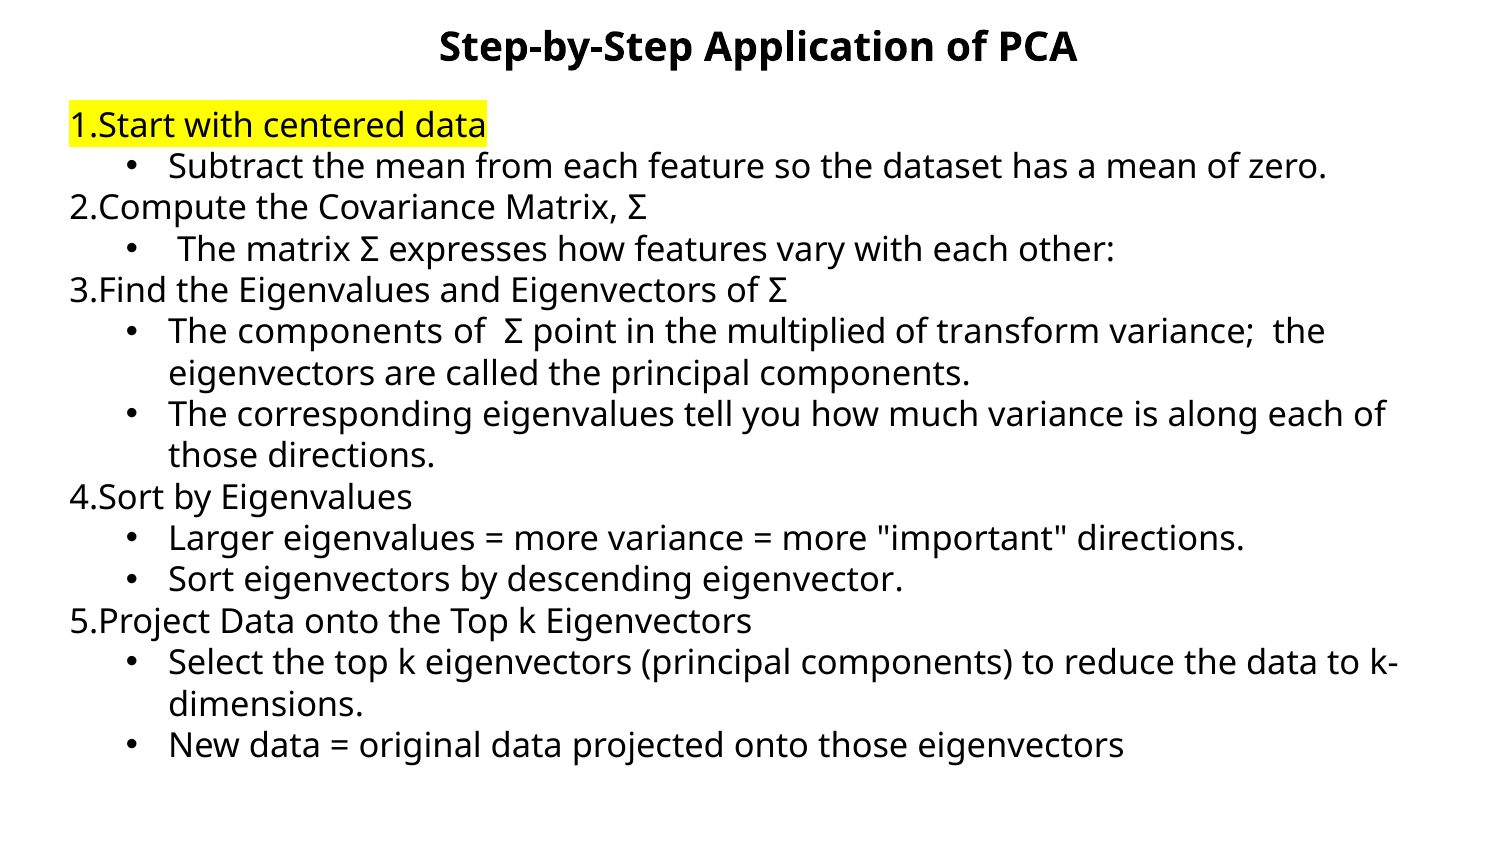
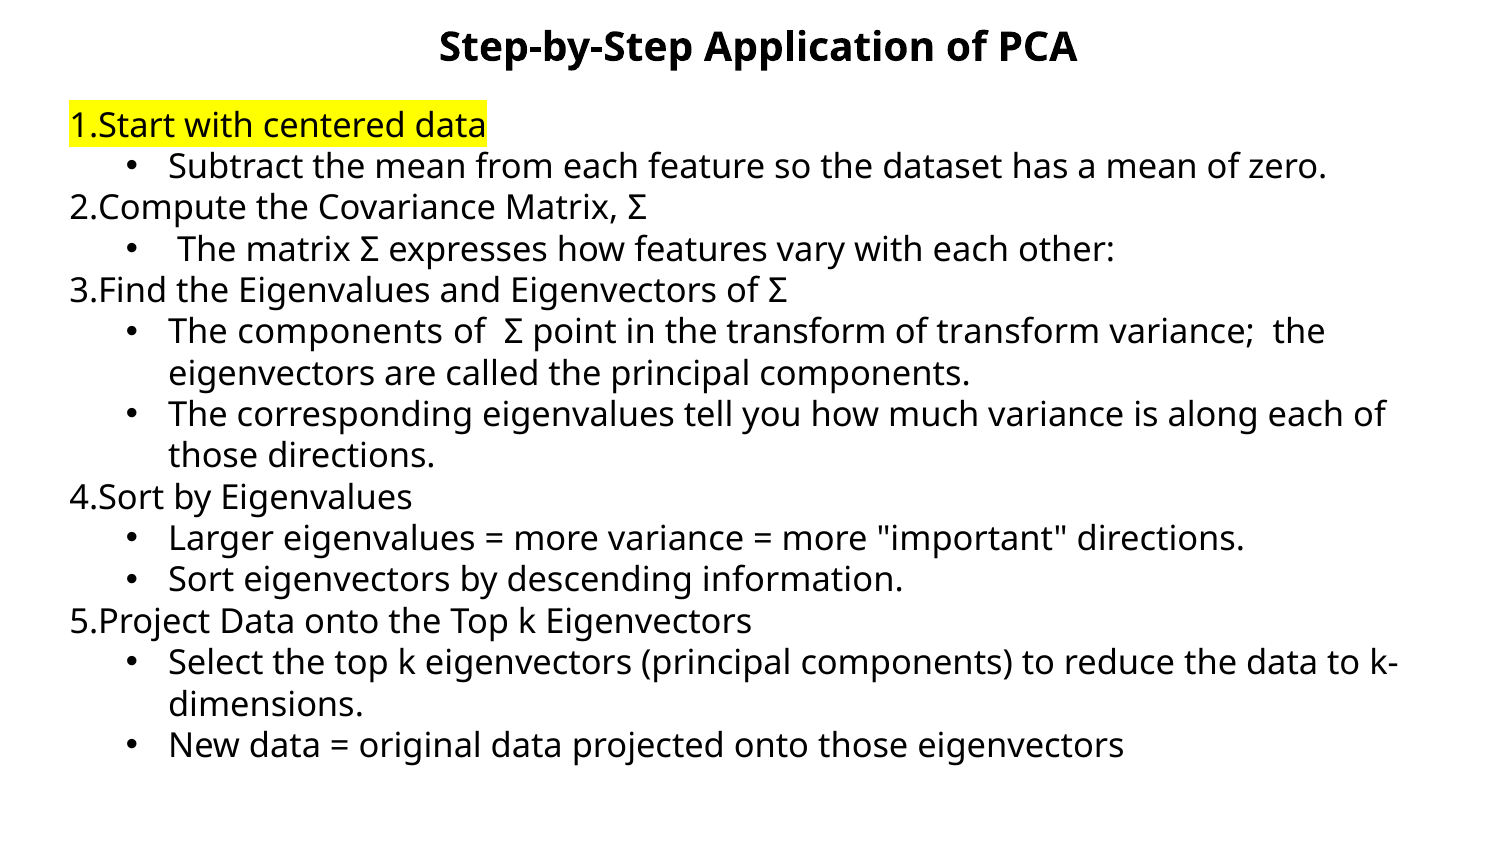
the multiplied: multiplied -> transform
eigenvector: eigenvector -> information
